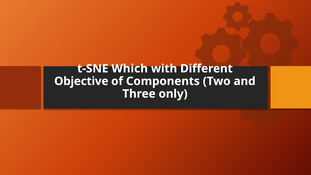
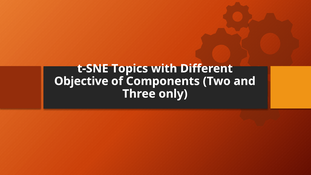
Which: Which -> Topics
